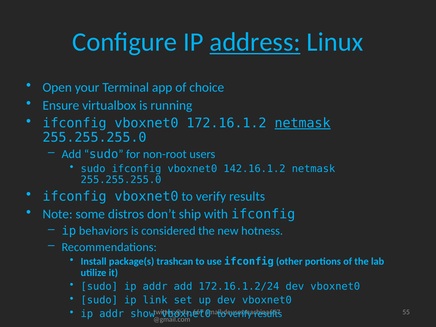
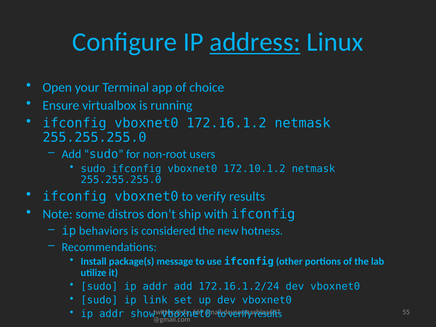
netmask at (303, 123) underline: present -> none
142.16.1.2: 142.16.1.2 -> 172.10.1.2
trashcan: trashcan -> message
